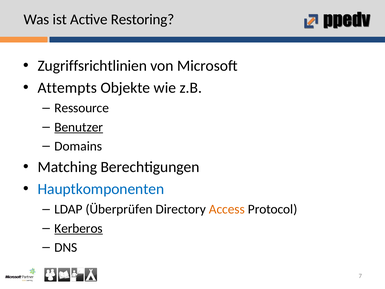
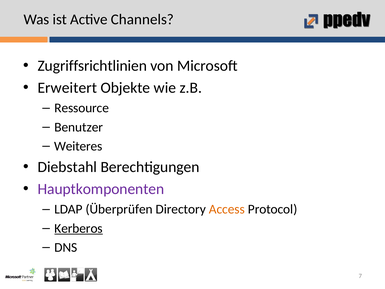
Restoring: Restoring -> Channels
Attempts: Attempts -> Erweitert
Benutzer underline: present -> none
Domains: Domains -> Weiteres
Matching: Matching -> Diebstahl
Hauptkomponenten colour: blue -> purple
